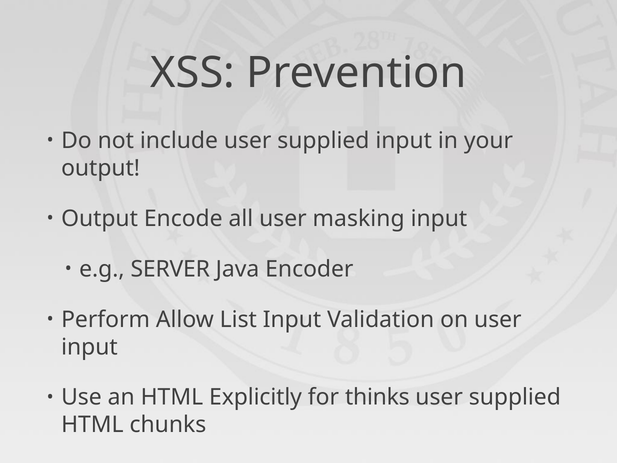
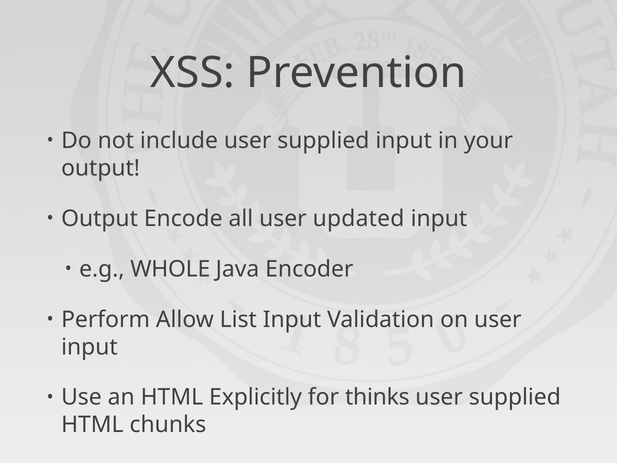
masking: masking -> updated
SERVER: SERVER -> WHOLE
